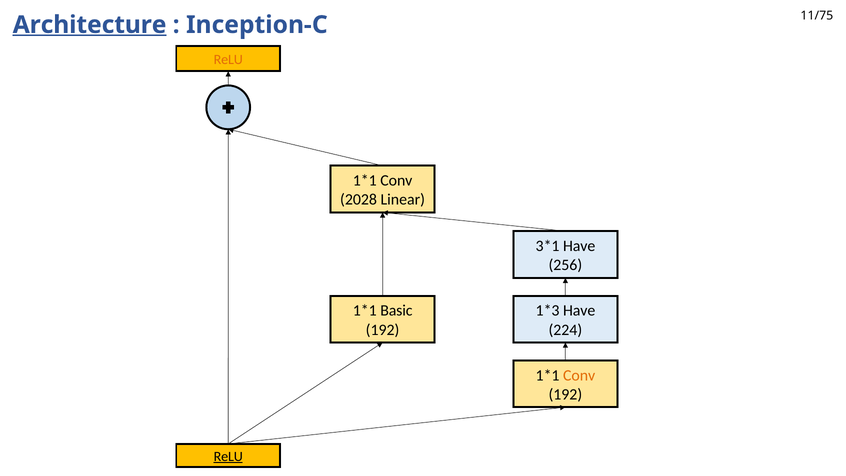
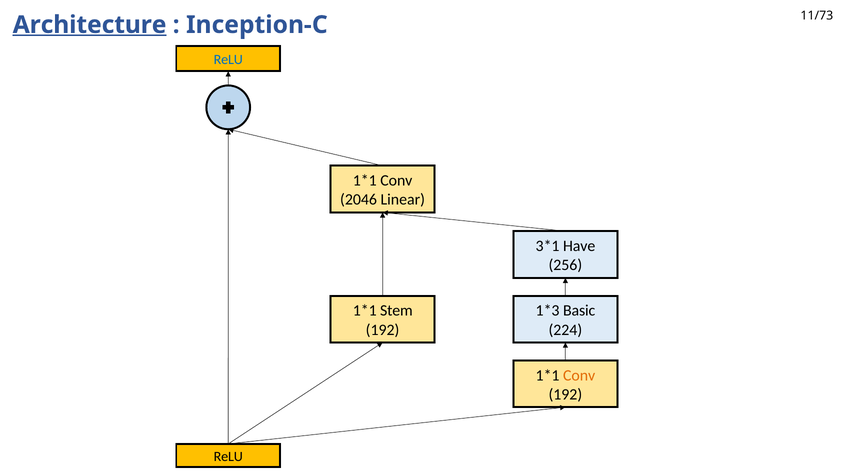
11/75: 11/75 -> 11/73
ReLU at (228, 60) colour: orange -> blue
2028: 2028 -> 2046
Basic: Basic -> Stem
Have at (579, 311): Have -> Basic
ReLU at (228, 456) underline: present -> none
